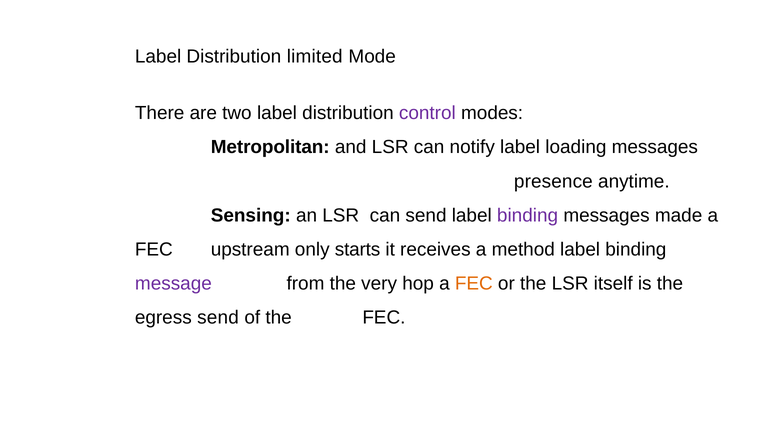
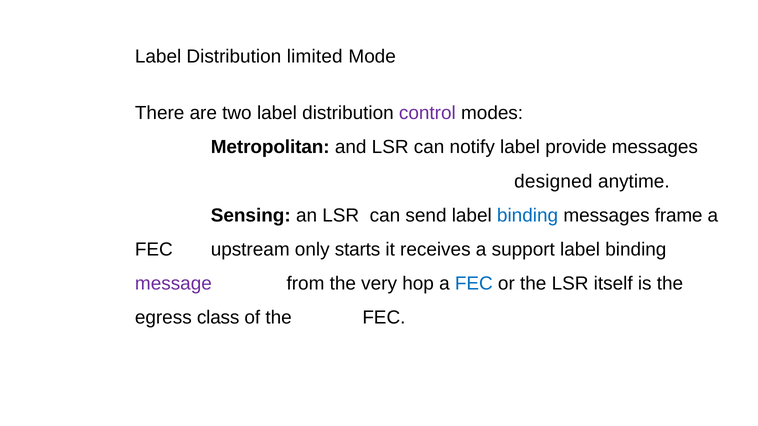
loading: loading -> provide
presence: presence -> designed
binding at (528, 216) colour: purple -> blue
made: made -> frame
method: method -> support
FEC at (474, 284) colour: orange -> blue
egress send: send -> class
